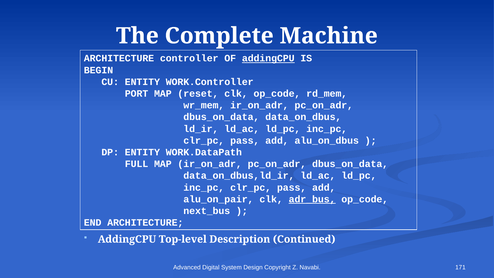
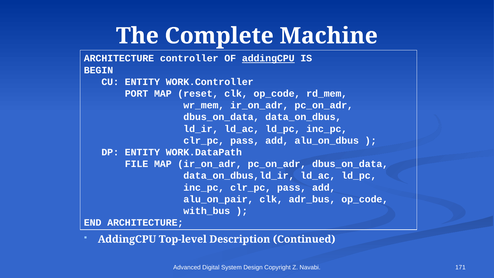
FULL: FULL -> FILE
adr_bus underline: present -> none
next_bus: next_bus -> with_bus
